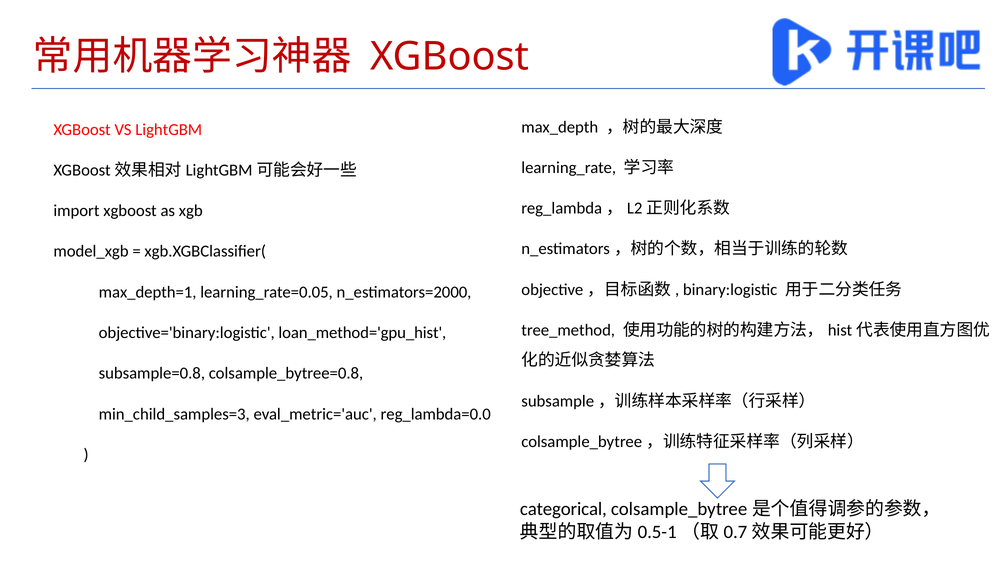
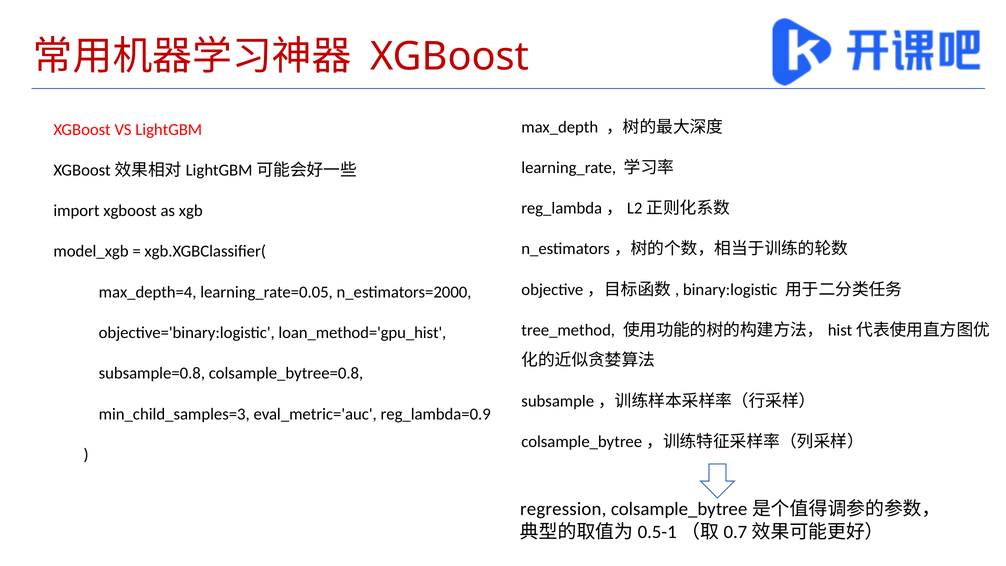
max_depth=1: max_depth=1 -> max_depth=4
reg_lambda=0.0: reg_lambda=0.0 -> reg_lambda=0.9
categorical: categorical -> regression
